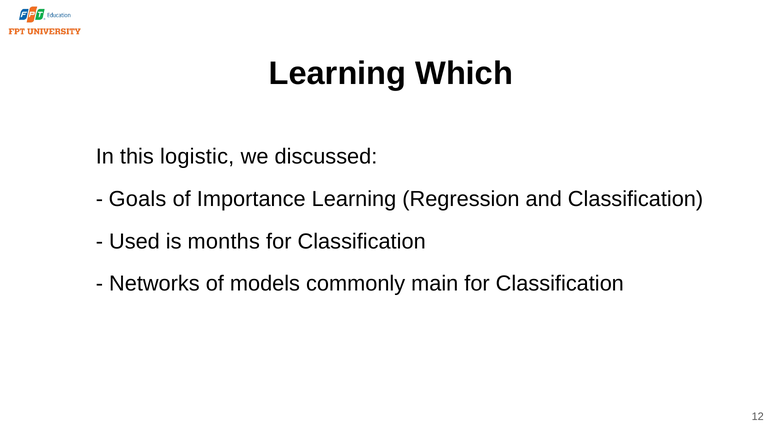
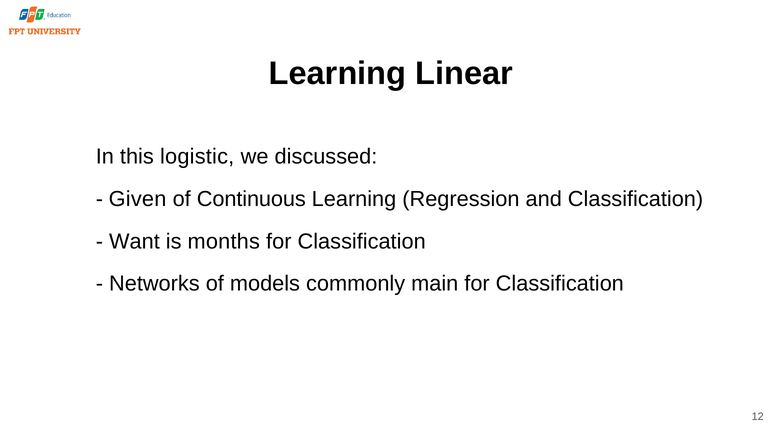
Which: Which -> Linear
Goals: Goals -> Given
Importance: Importance -> Continuous
Used: Used -> Want
